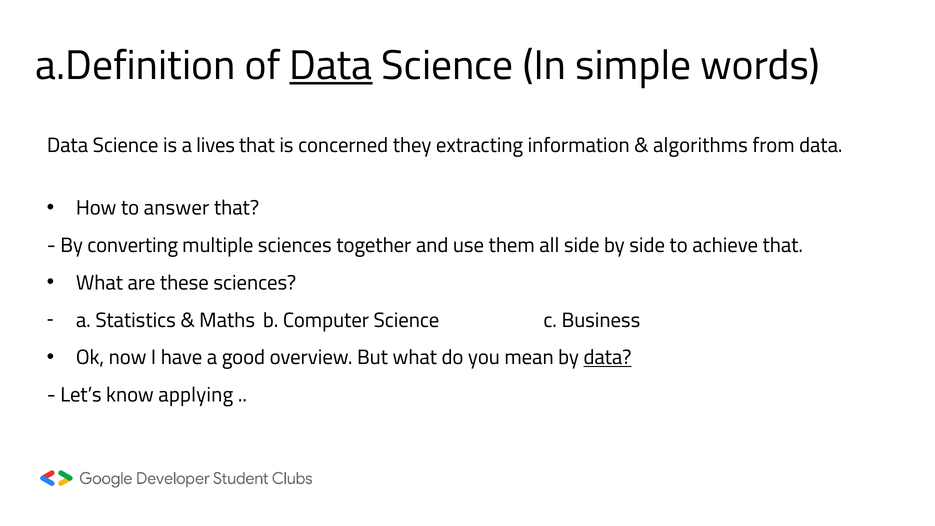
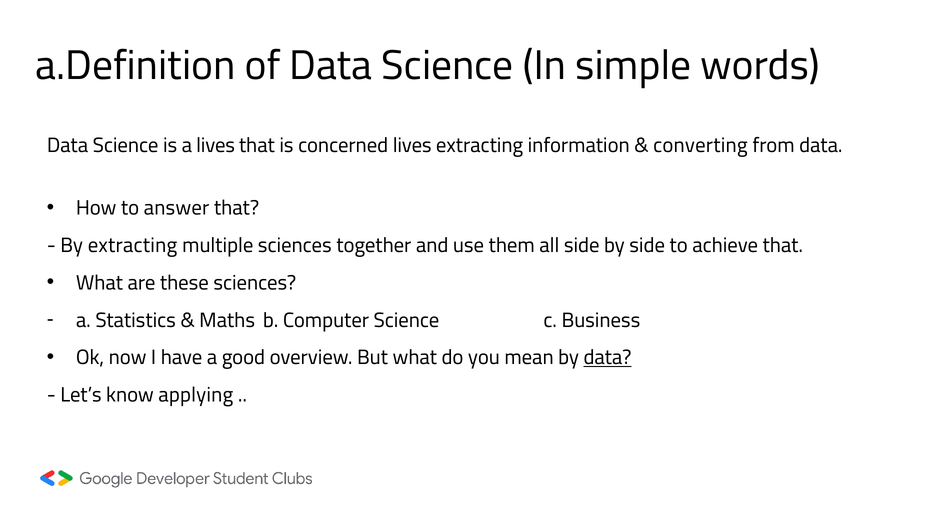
Data at (331, 66) underline: present -> none
concerned they: they -> lives
algorithms: algorithms -> converting
By converting: converting -> extracting
